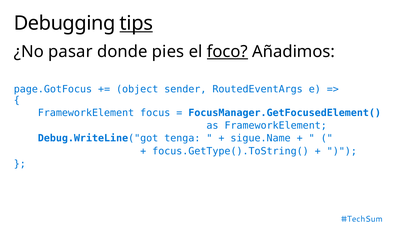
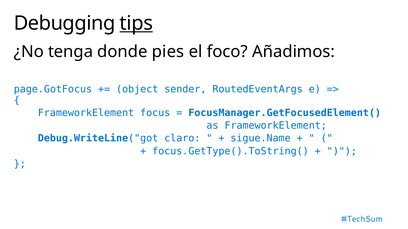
pasar: pasar -> tenga
foco underline: present -> none
tenga: tenga -> claro
